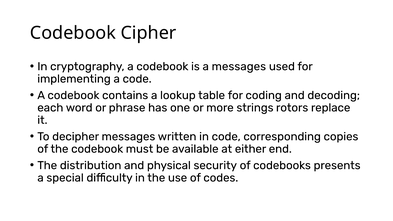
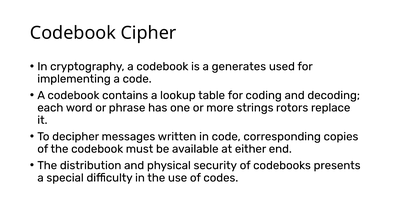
a messages: messages -> generates
